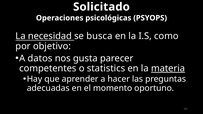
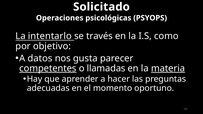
necesidad: necesidad -> intentarlo
busca: busca -> través
competentes underline: none -> present
statistics: statistics -> llamadas
